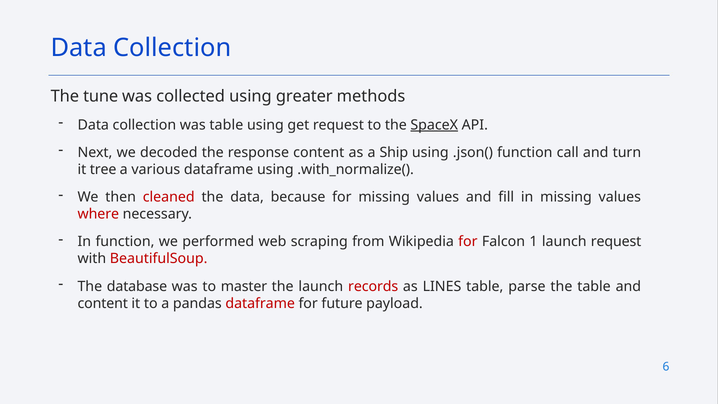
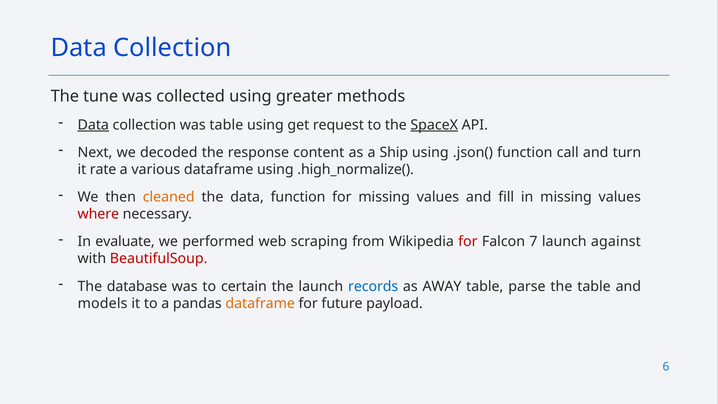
Data at (93, 125) underline: none -> present
tree: tree -> rate
.with_normalize(: .with_normalize( -> .high_normalize(
cleaned colour: red -> orange
data because: because -> function
In function: function -> evaluate
1: 1 -> 7
launch request: request -> against
master: master -> certain
records colour: red -> blue
LINES: LINES -> AWAY
content at (103, 303): content -> models
dataframe at (260, 303) colour: red -> orange
